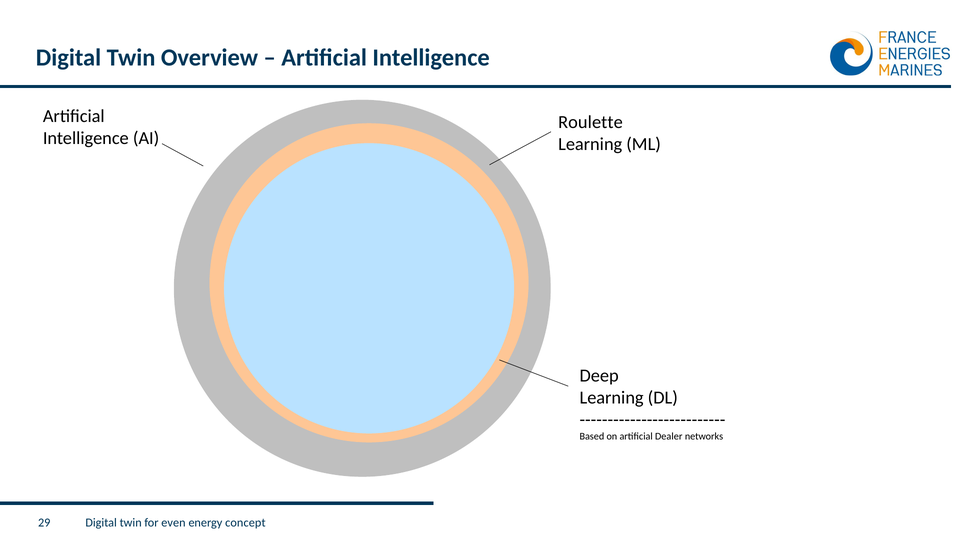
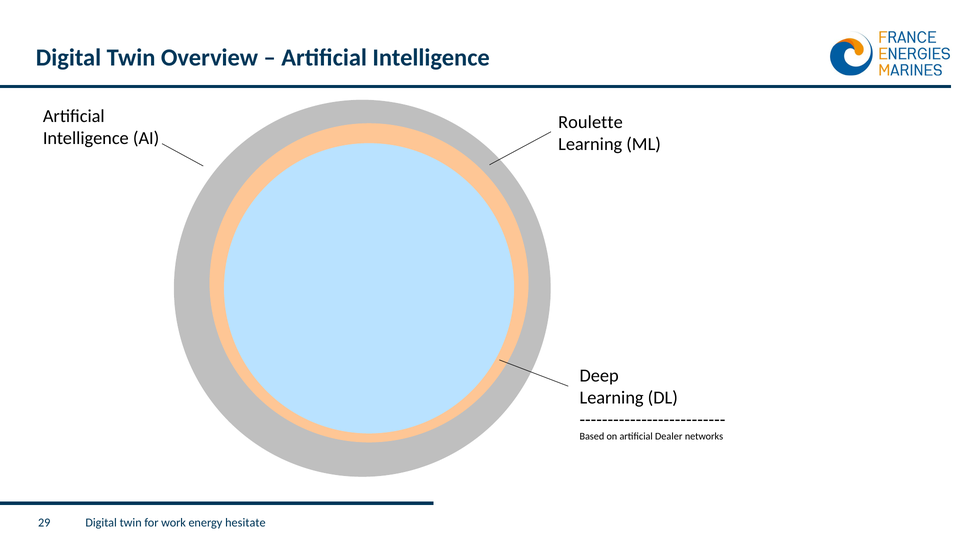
even: even -> work
concept: concept -> hesitate
